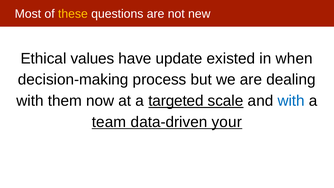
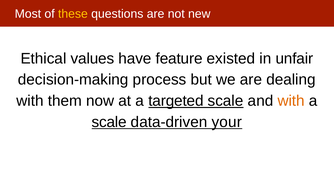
update: update -> feature
when: when -> unfair
with at (291, 101) colour: blue -> orange
team at (109, 122): team -> scale
